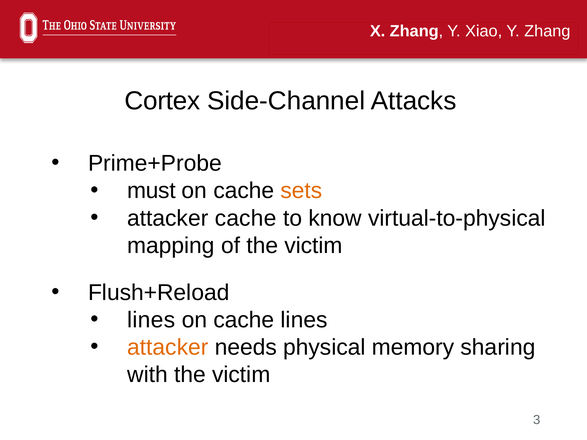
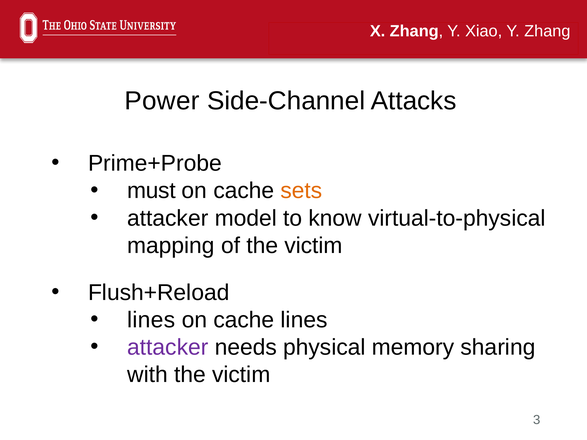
Cortex: Cortex -> Power
attacker cache: cache -> model
attacker at (168, 347) colour: orange -> purple
